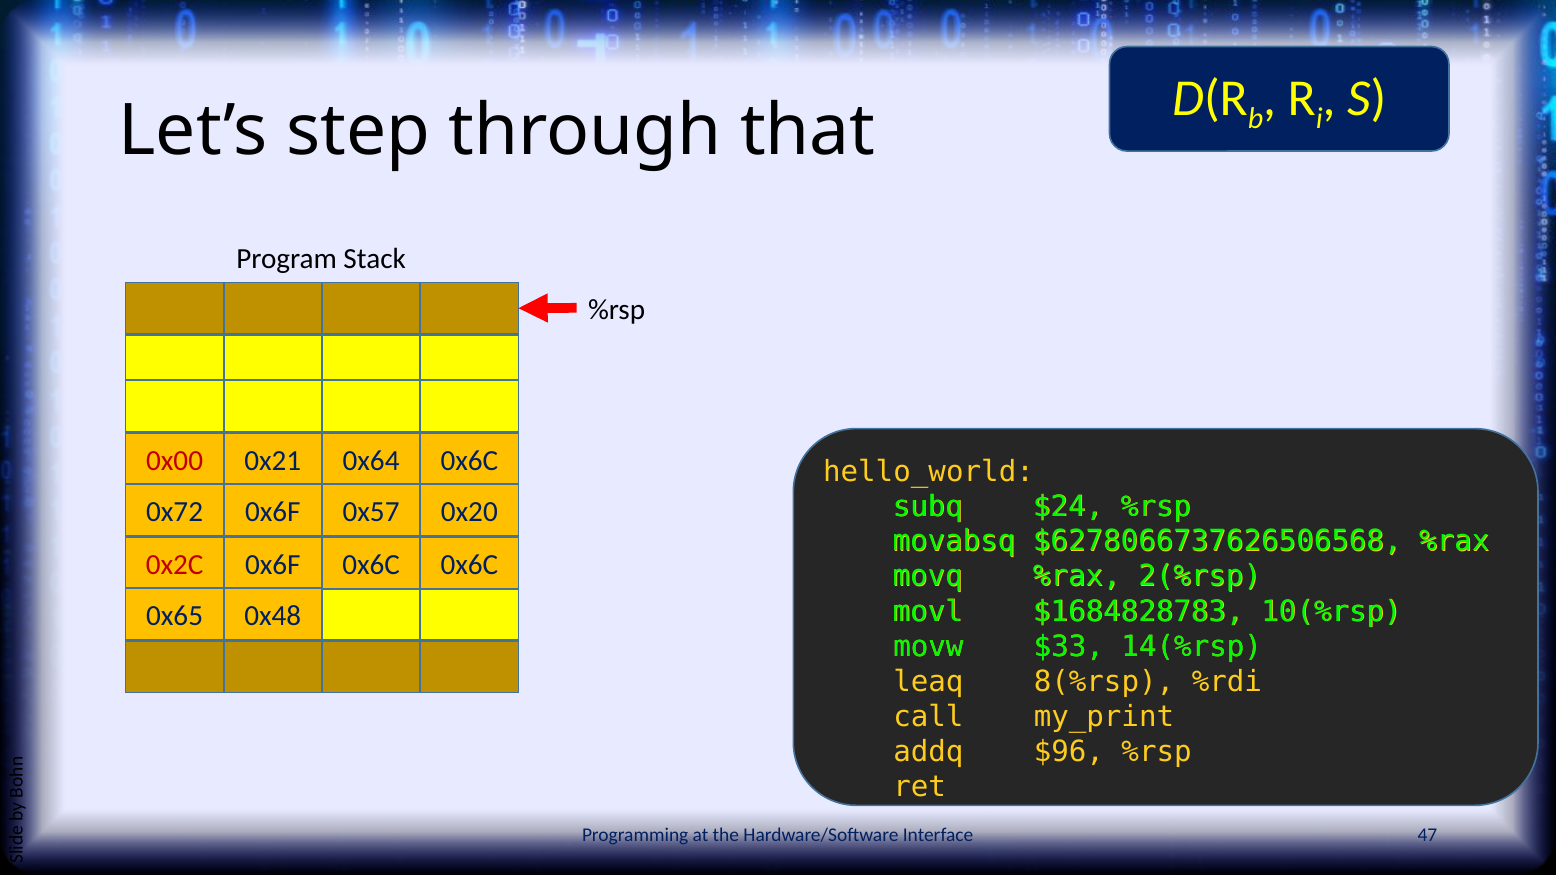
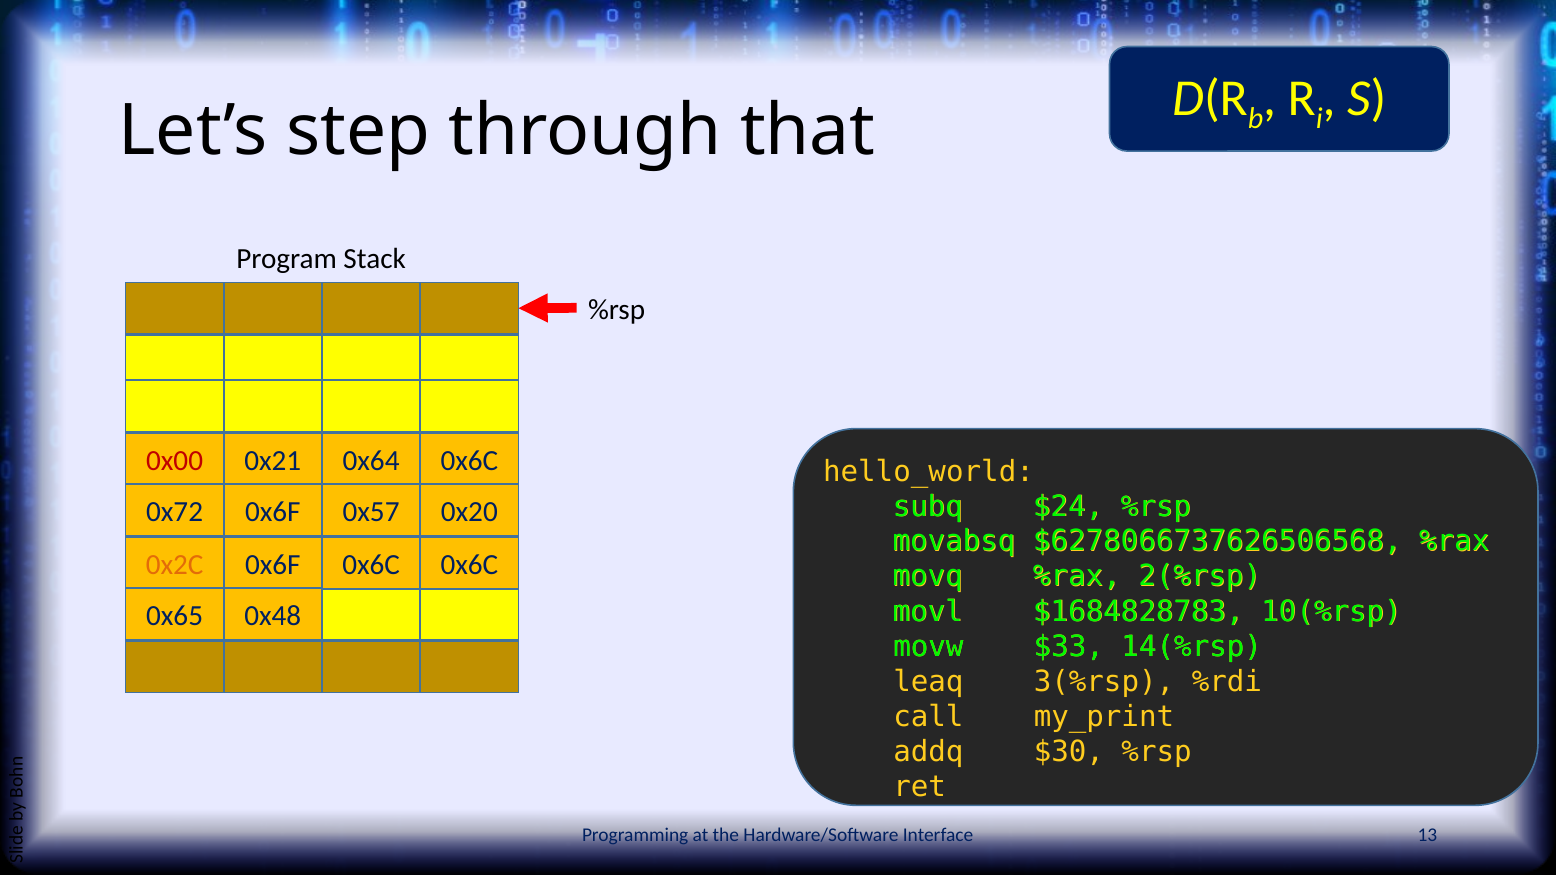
0x2C colour: red -> orange
8(%rsp: 8(%rsp -> 3(%rsp
$96: $96 -> $30
47: 47 -> 13
